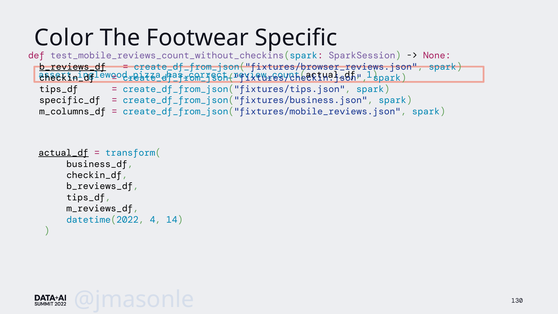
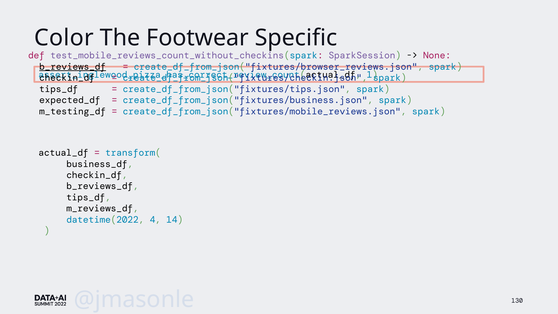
specific_df: specific_df -> expected_df
m_columns_df: m_columns_df -> m_testing_df
actual_df underline: present -> none
